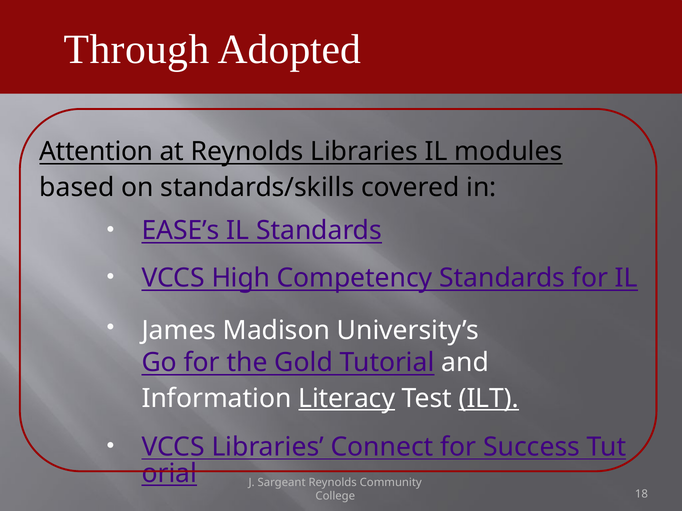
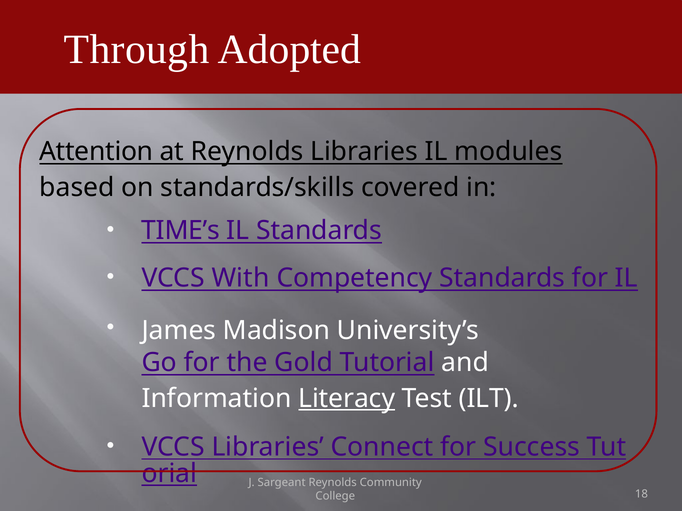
EASE’s: EASE’s -> TIME’s
High: High -> With
ILT underline: present -> none
